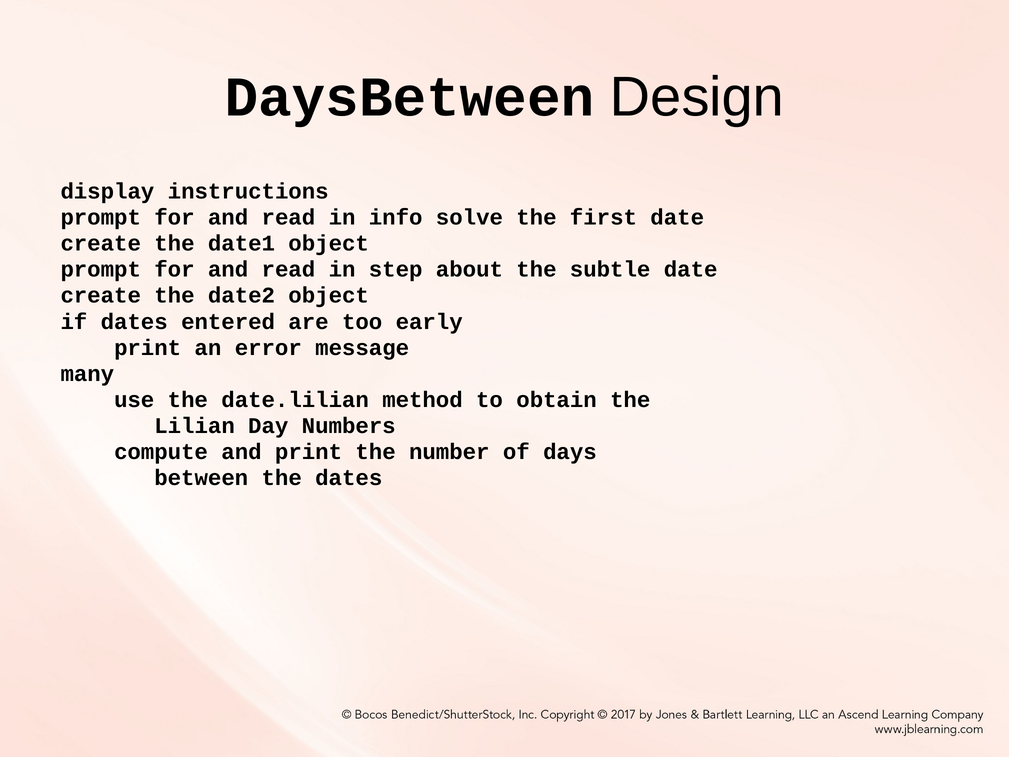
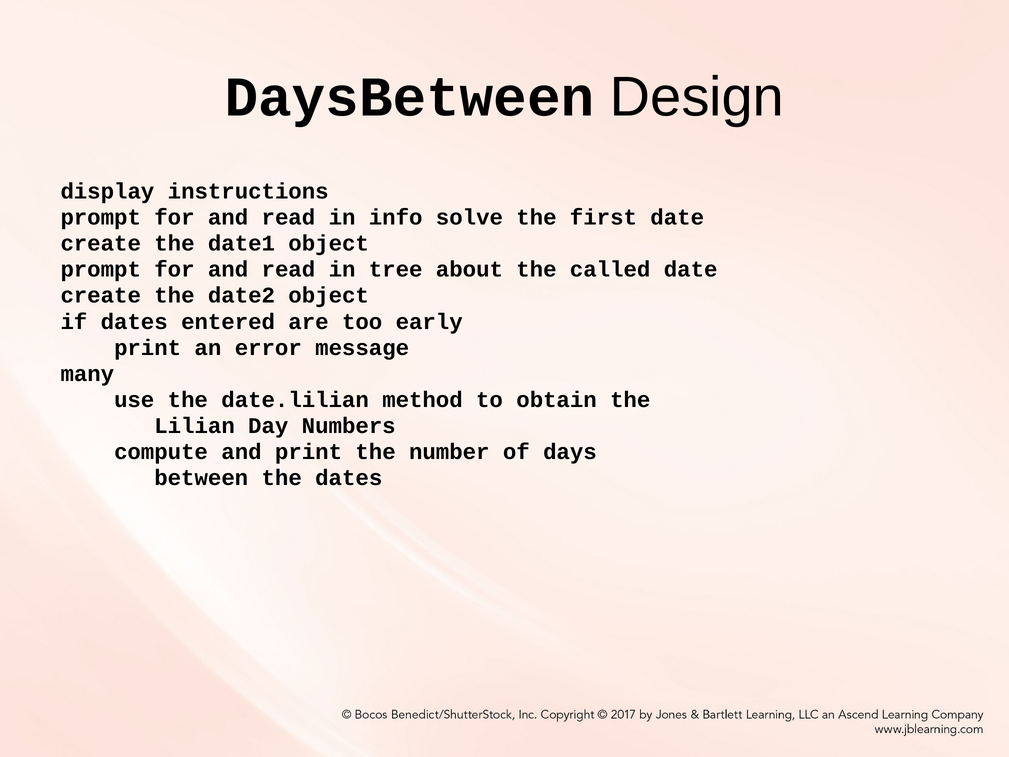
step: step -> tree
subtle: subtle -> called
